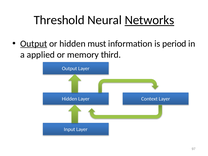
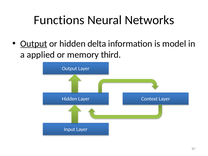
Threshold: Threshold -> Functions
Networks underline: present -> none
must: must -> delta
period: period -> model
